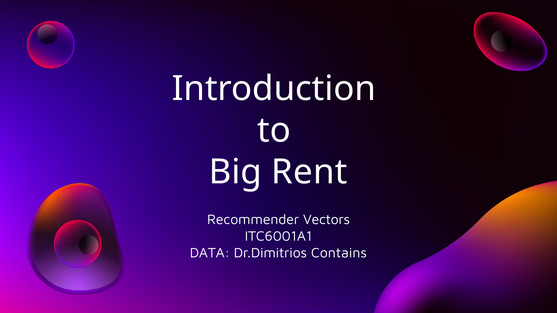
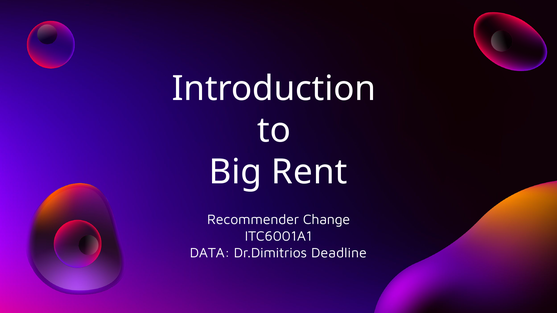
Vectors: Vectors -> Change
Contains: Contains -> Deadline
